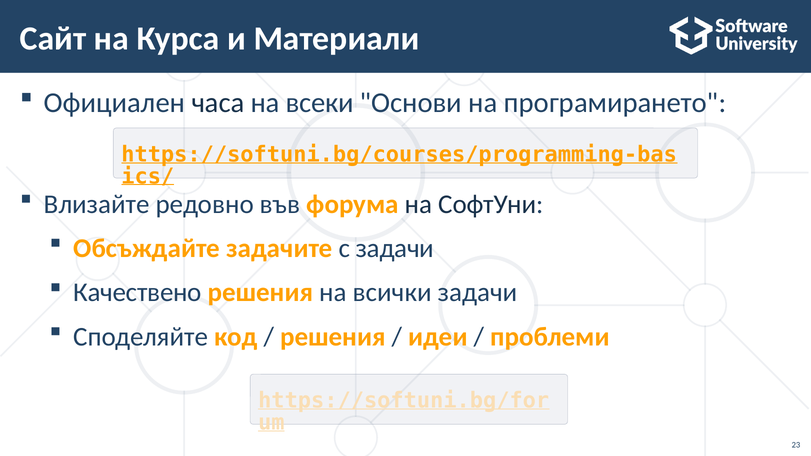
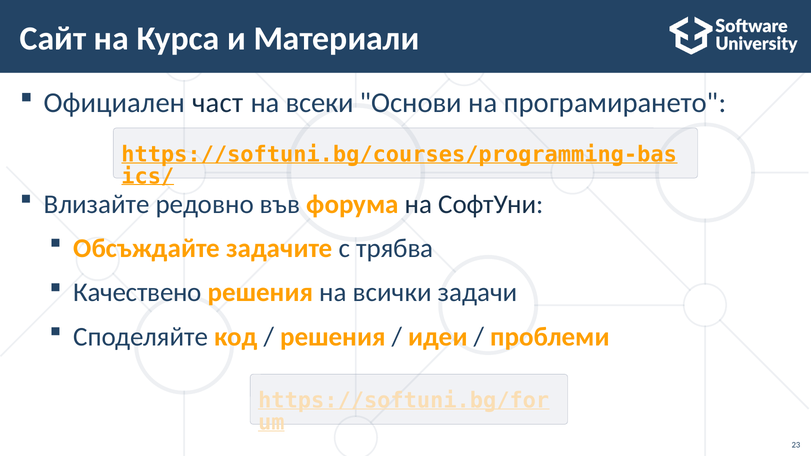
часа: часа -> част
с задачи: задачи -> трябва
